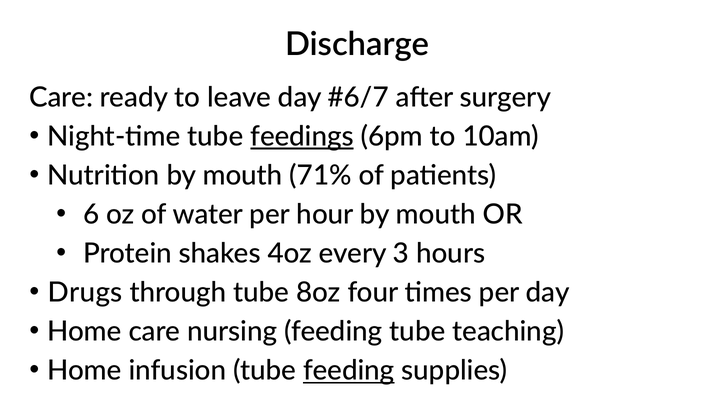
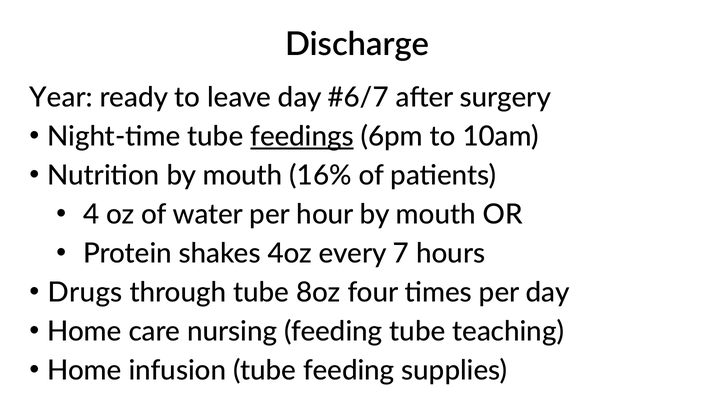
Care at (61, 97): Care -> Year
71%: 71% -> 16%
6: 6 -> 4
3: 3 -> 7
feeding at (349, 371) underline: present -> none
